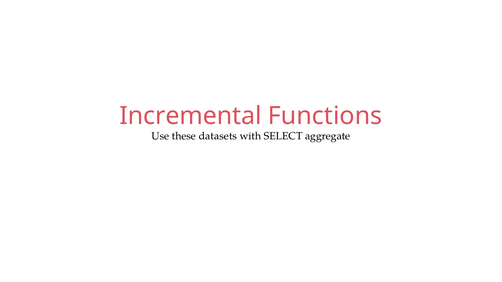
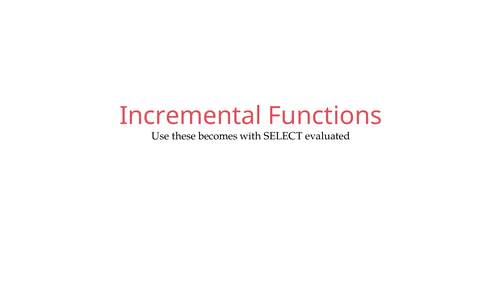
datasets: datasets -> becomes
aggregate: aggregate -> evaluated
